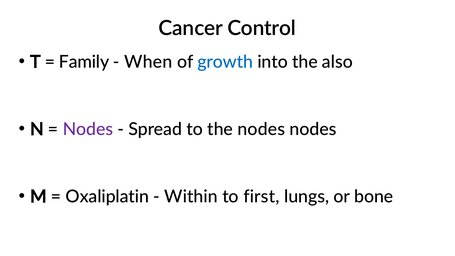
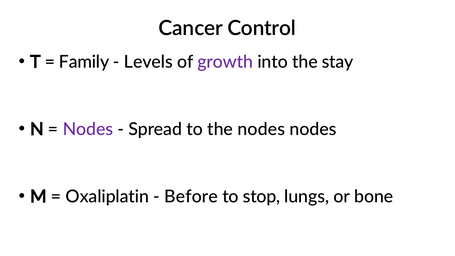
When: When -> Levels
growth colour: blue -> purple
also: also -> stay
Within: Within -> Before
first: first -> stop
